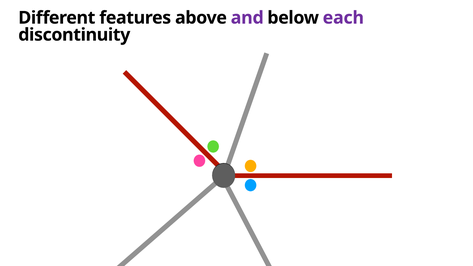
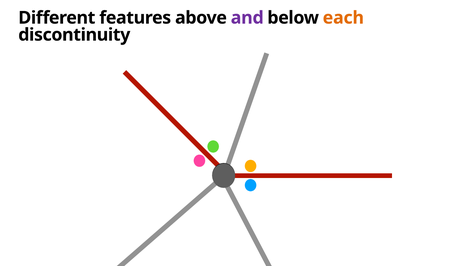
each colour: purple -> orange
